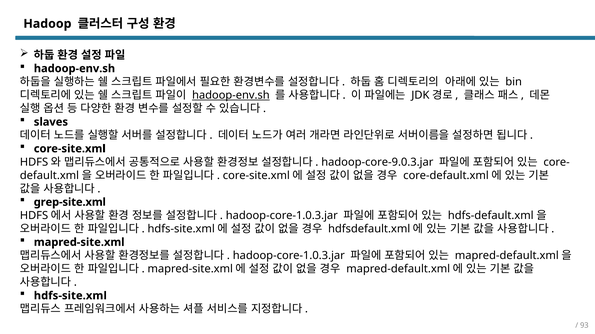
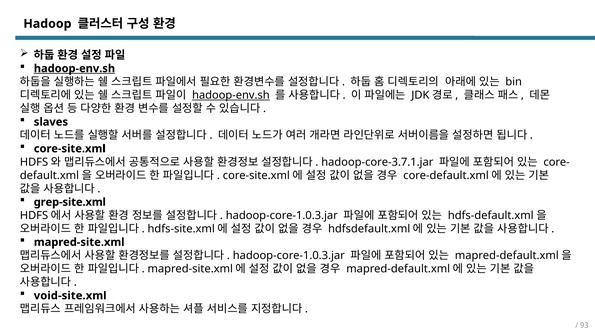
hadoop-env.sh at (74, 69) underline: none -> present
hadoop-core-9.0.3.jar: hadoop-core-9.0.3.jar -> hadoop-core-3.7.1.jar
hdfs-site.xml: hdfs-site.xml -> void-site.xml
